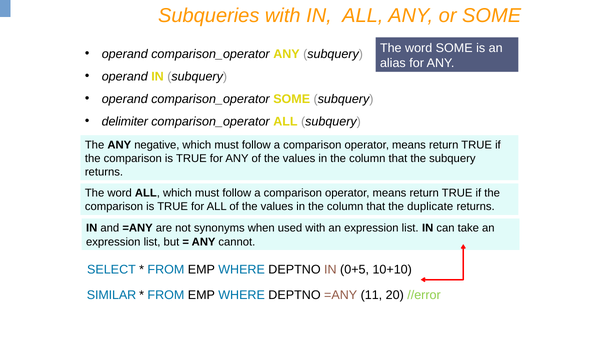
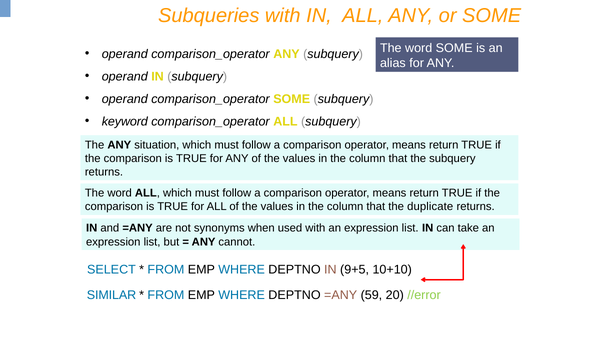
delimiter: delimiter -> keyword
negative: negative -> situation
0+5: 0+5 -> 9+5
11: 11 -> 59
